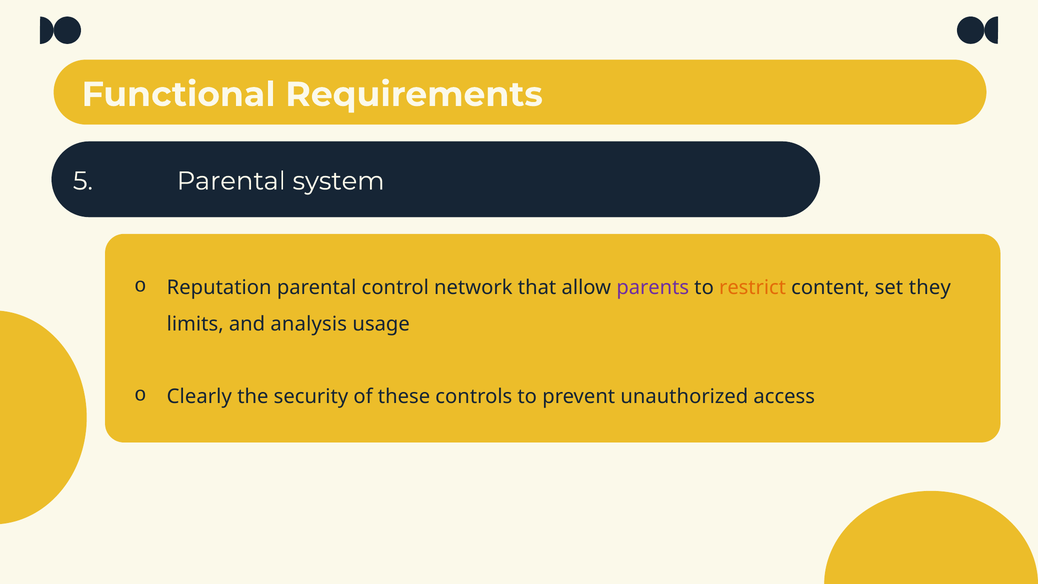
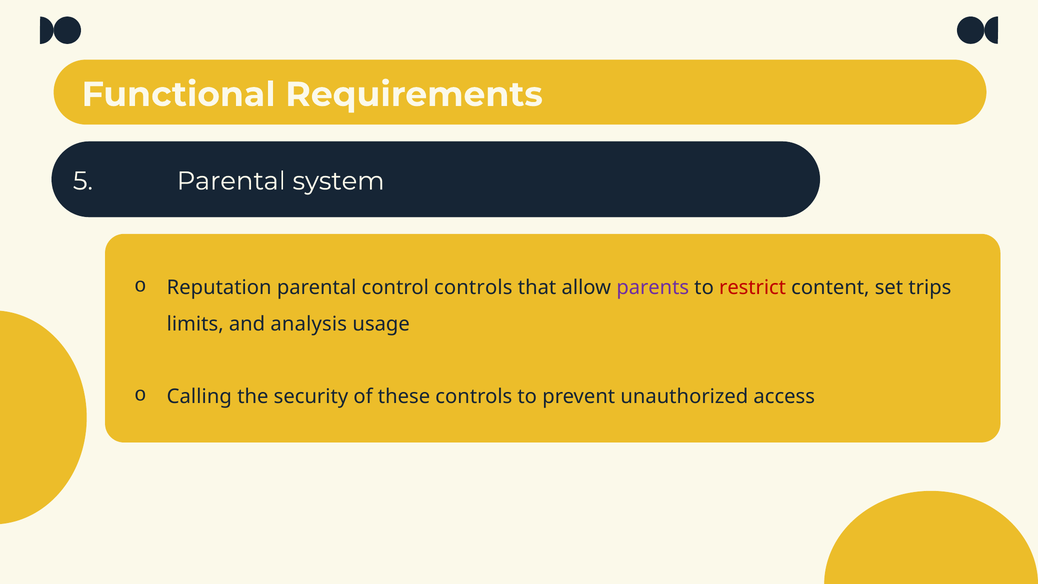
control network: network -> controls
restrict colour: orange -> red
they: they -> trips
Clearly: Clearly -> Calling
